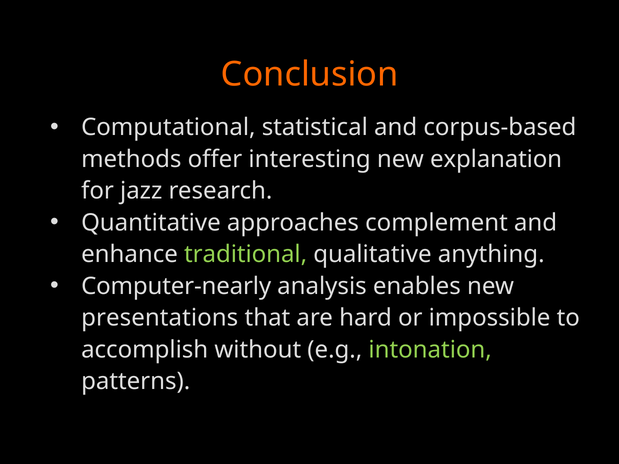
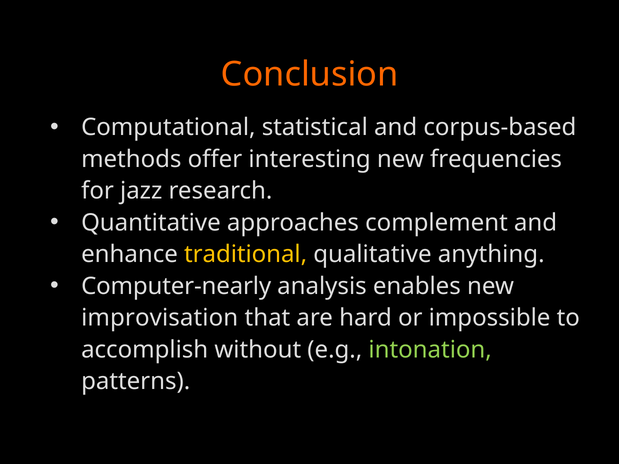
explanation: explanation -> frequencies
traditional colour: light green -> yellow
presentations: presentations -> improvisation
